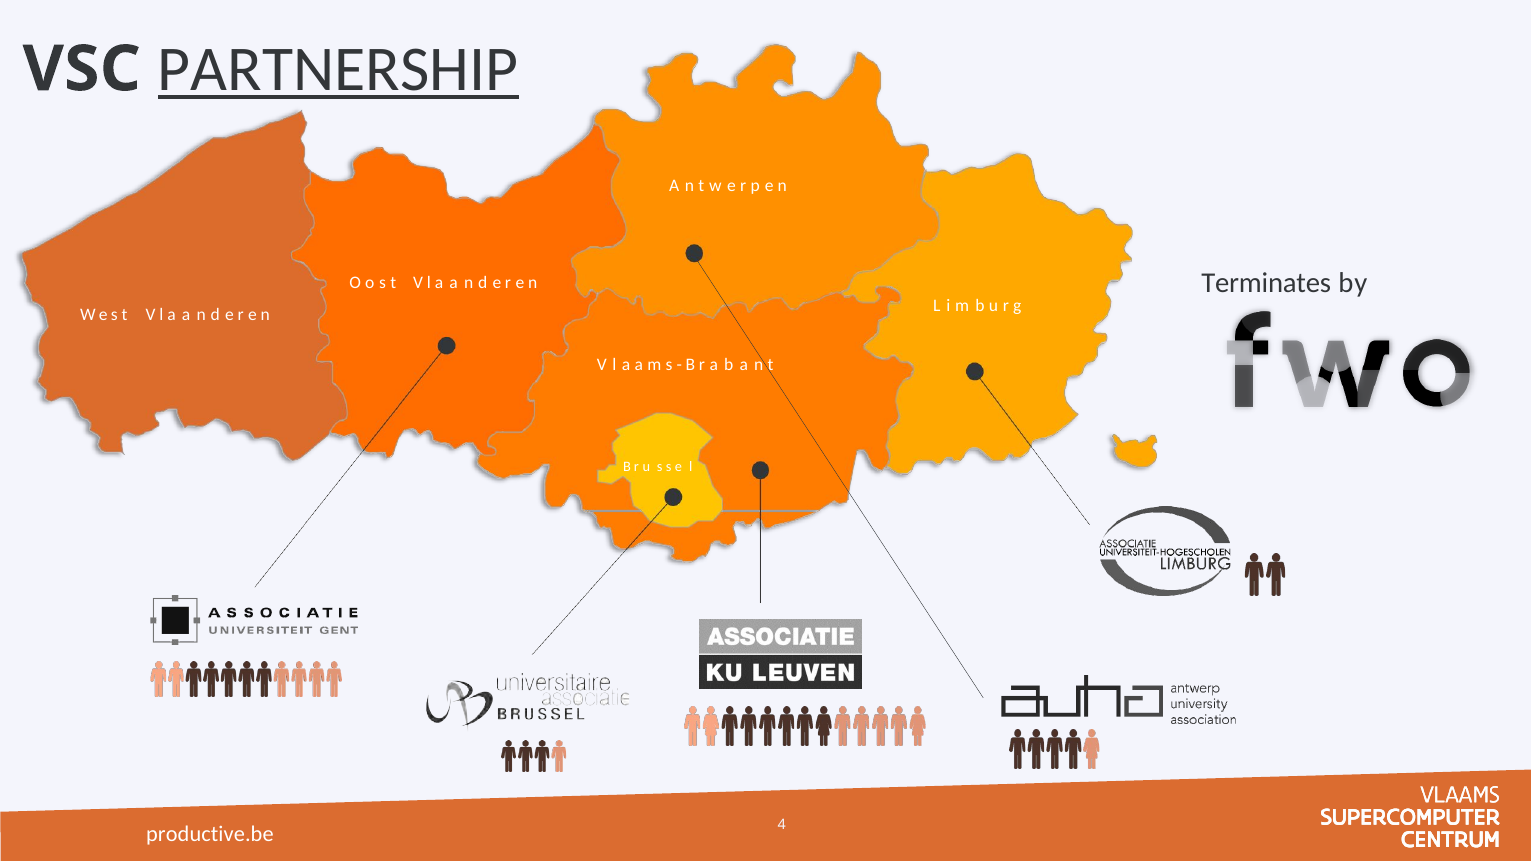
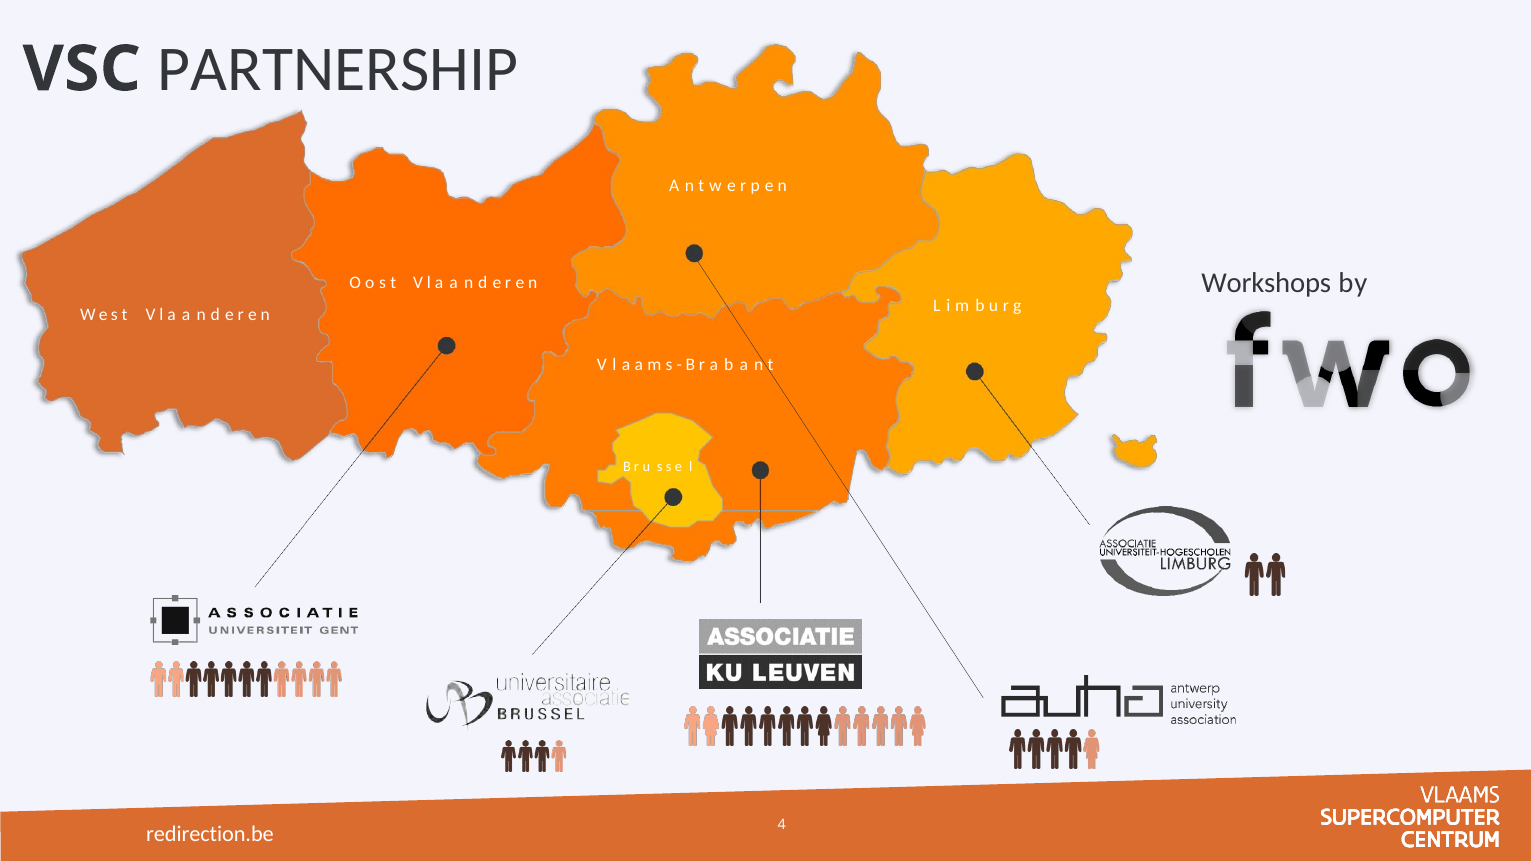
PARTNERSHIP underline: present -> none
Terminates: Terminates -> Workshops
productive.be: productive.be -> redirection.be
